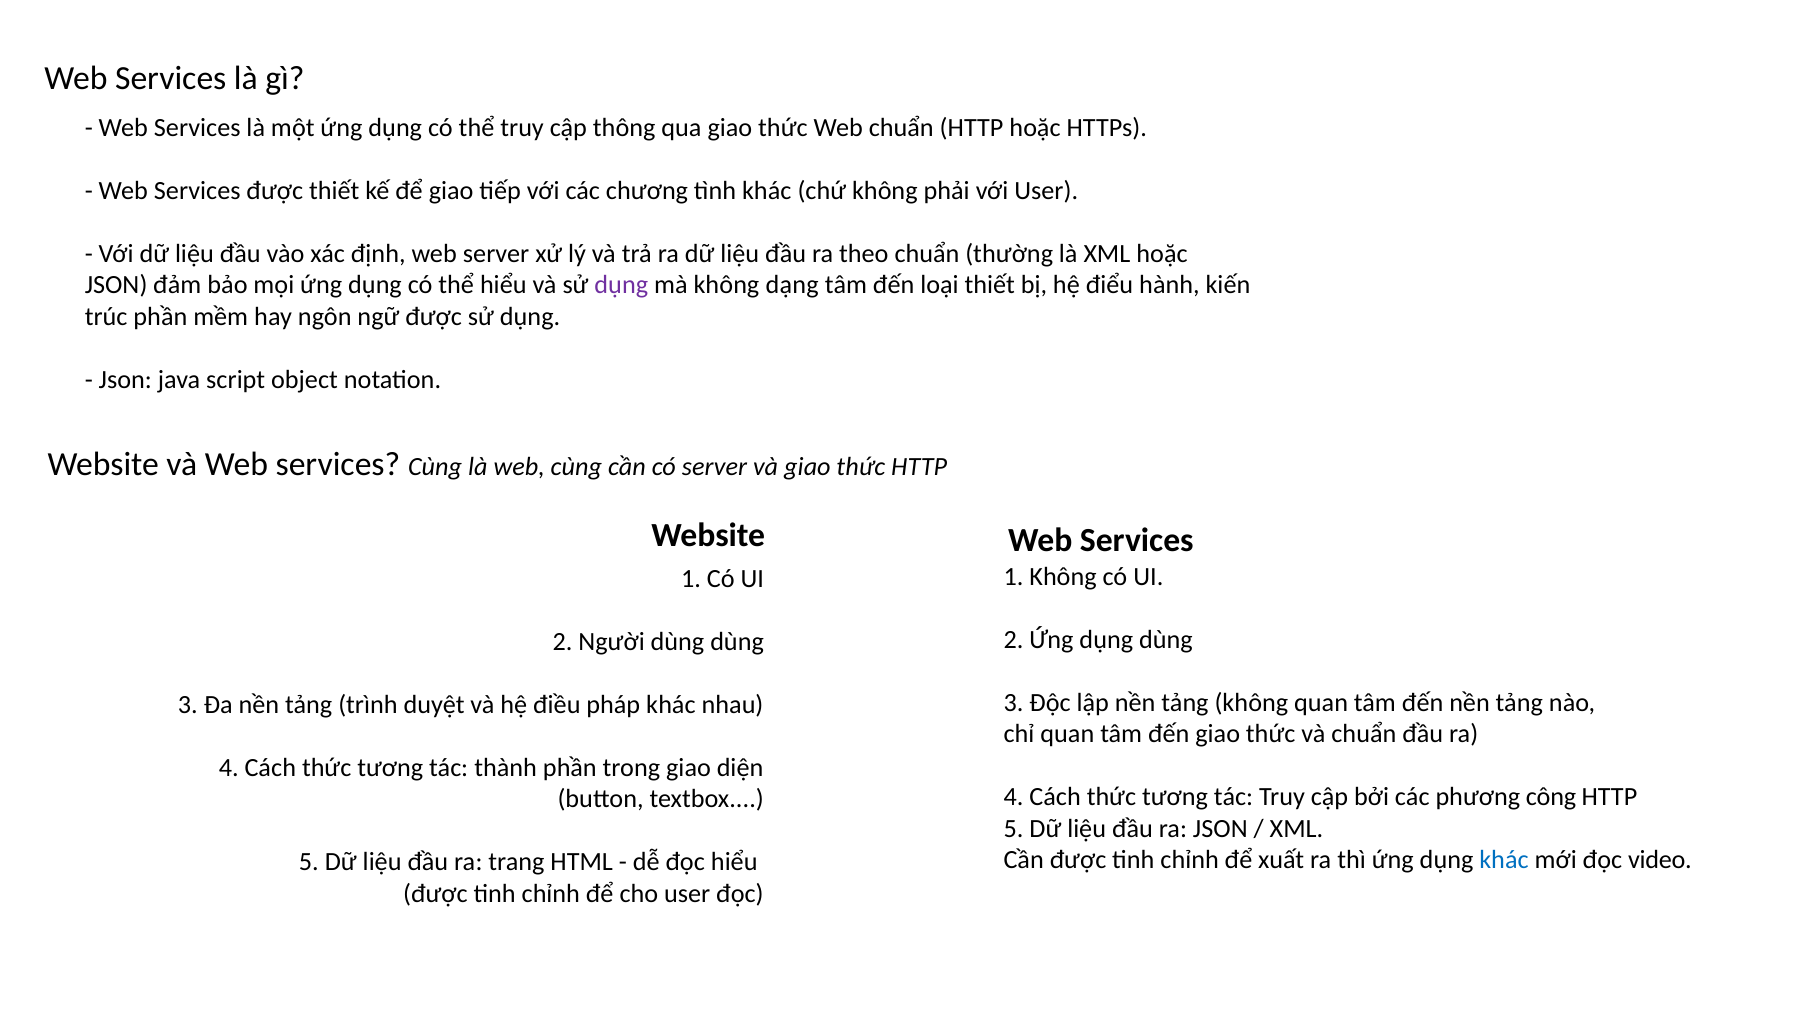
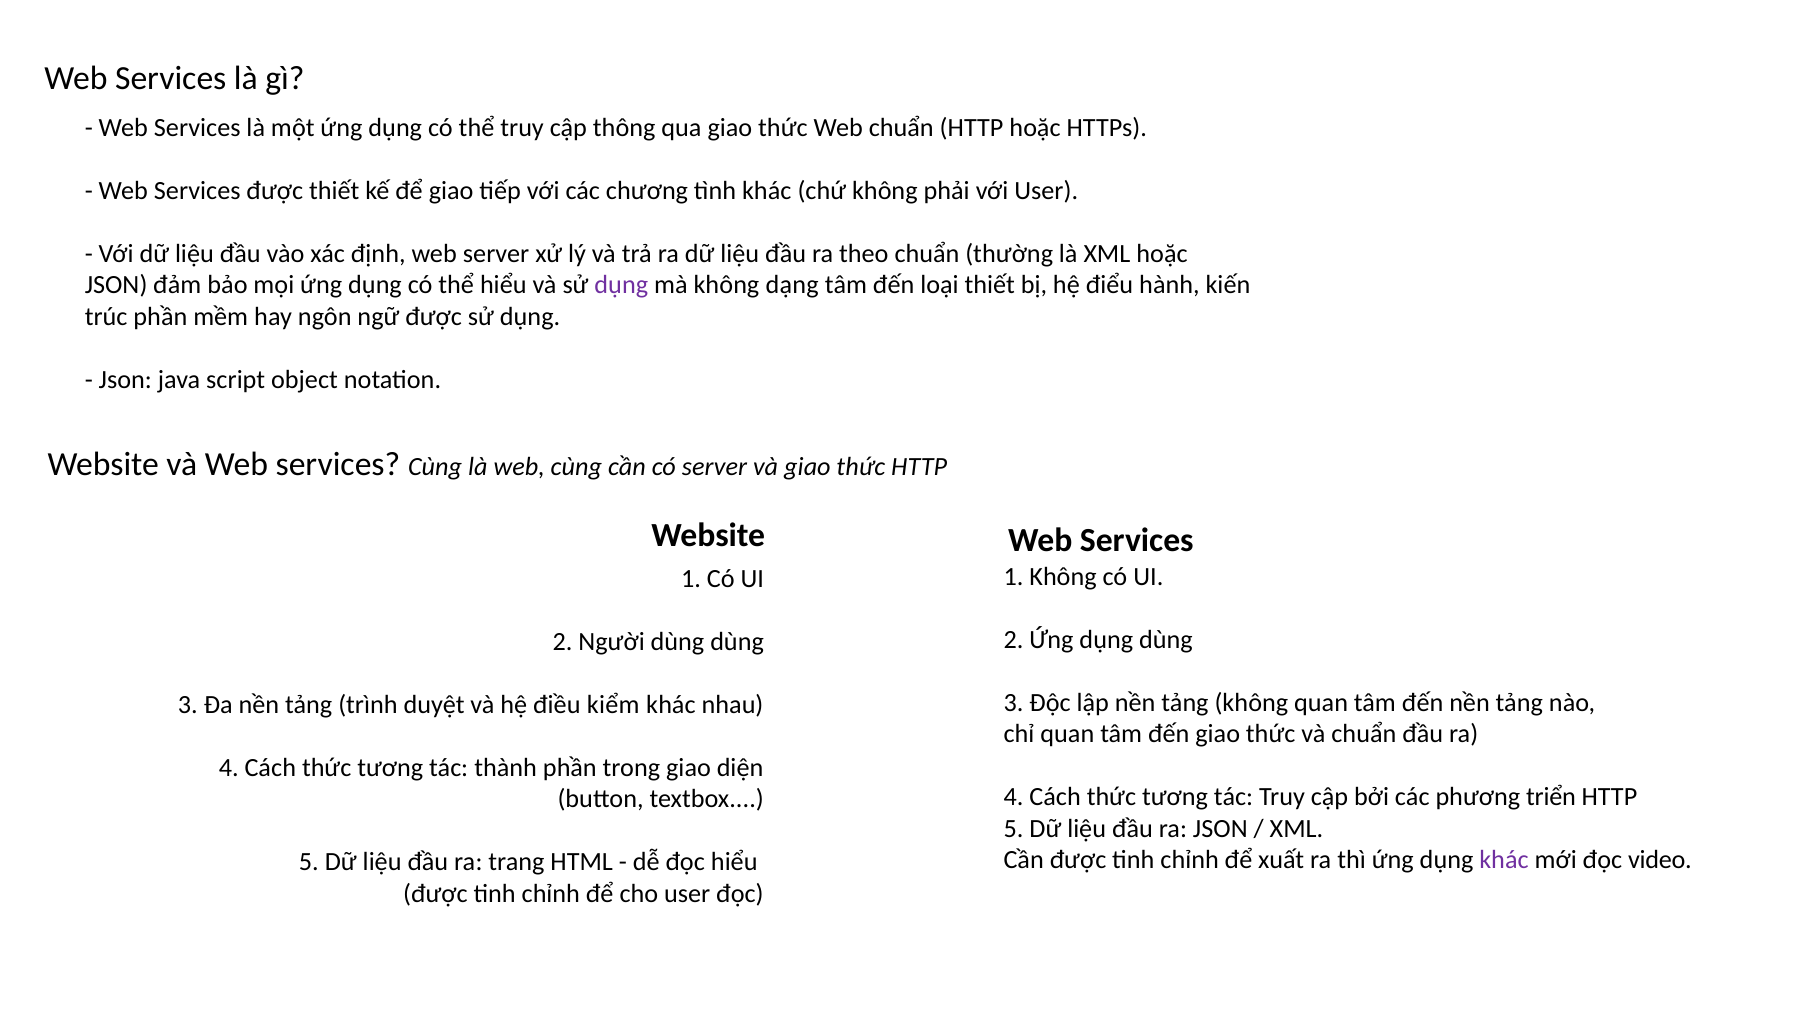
pháp: pháp -> kiểm
công: công -> triển
khác at (1504, 860) colour: blue -> purple
